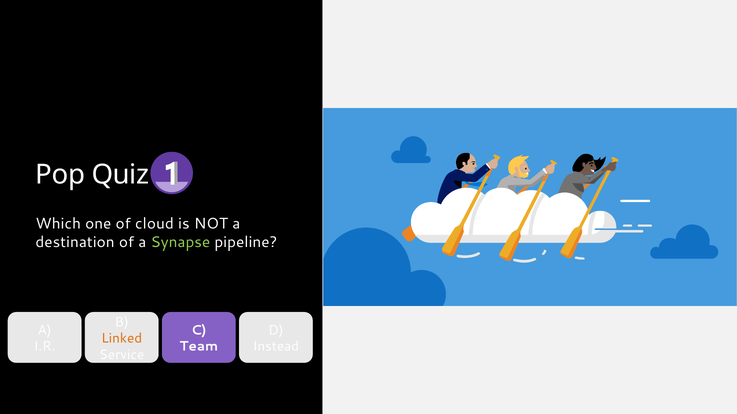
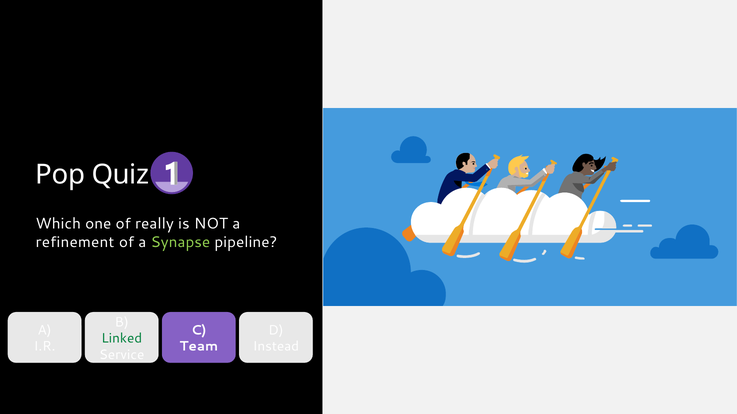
cloud: cloud -> really
destination: destination -> refinement
Linked colour: orange -> green
